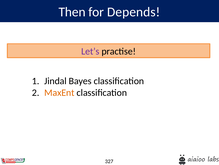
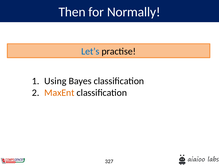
Depends: Depends -> Normally
Let’s colour: purple -> blue
Jindal: Jindal -> Using
